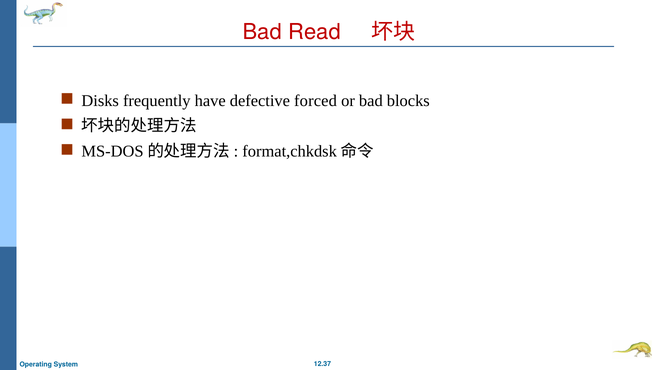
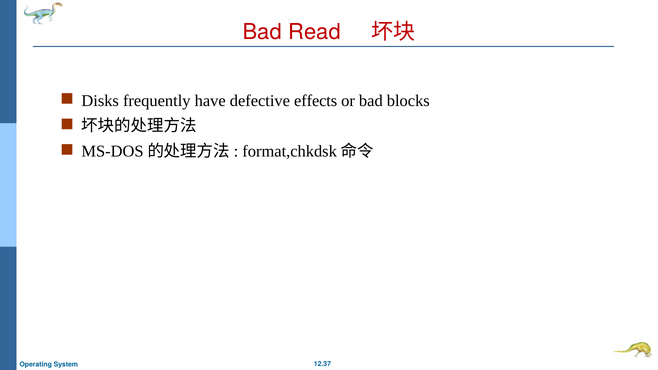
forced: forced -> effects
